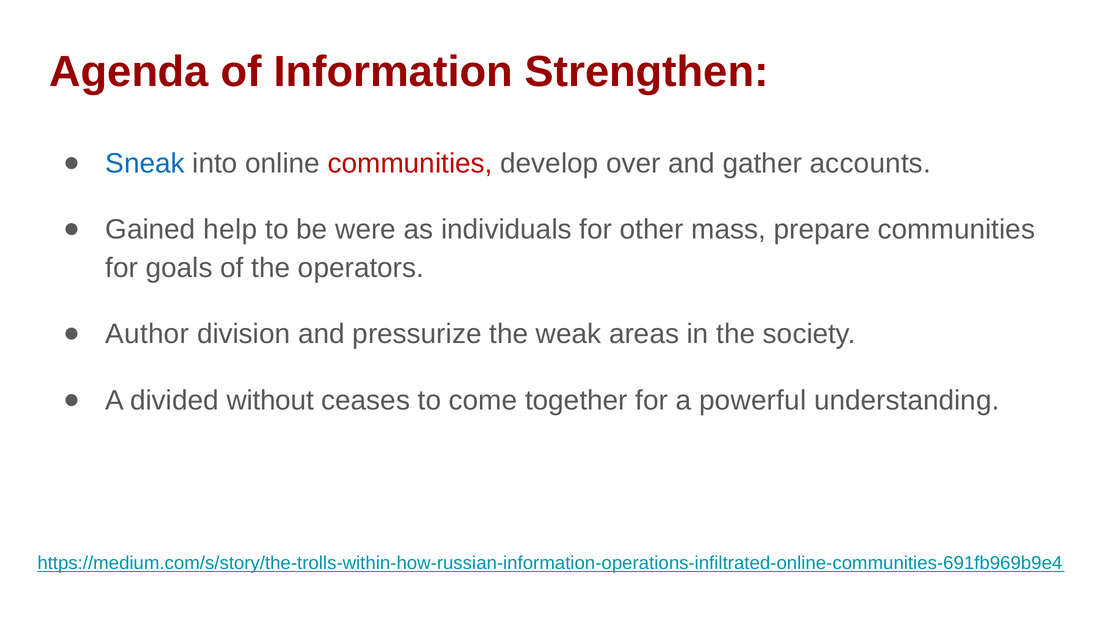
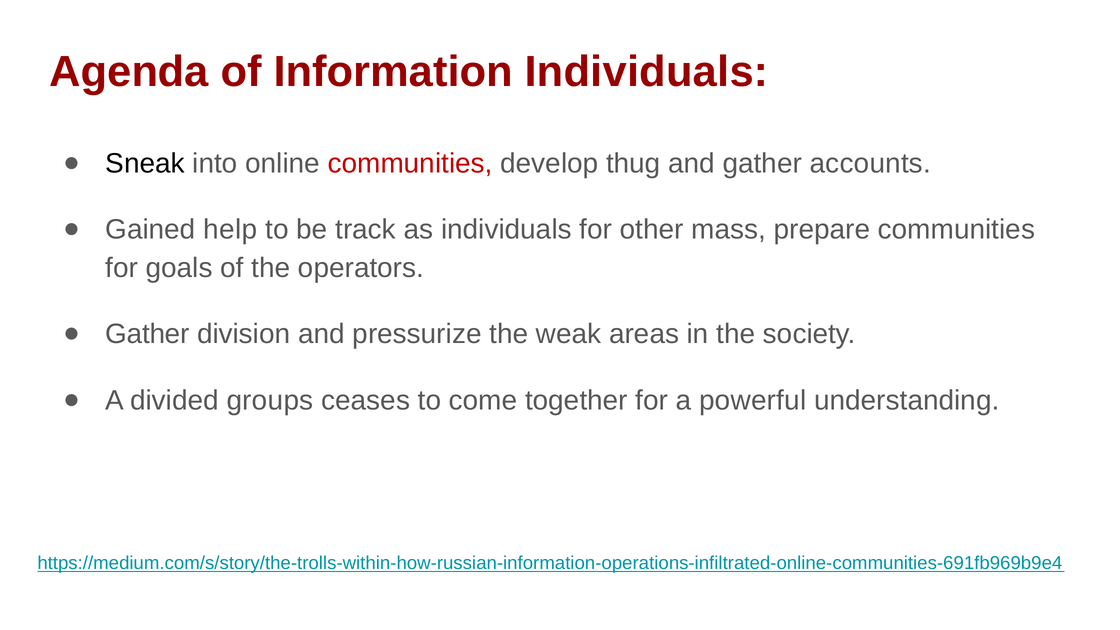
Information Strengthen: Strengthen -> Individuals
Sneak colour: blue -> black
over: over -> thug
were: were -> track
Author at (147, 334): Author -> Gather
without: without -> groups
